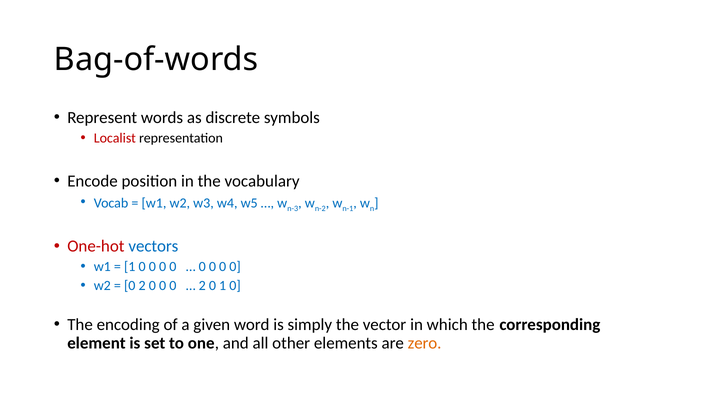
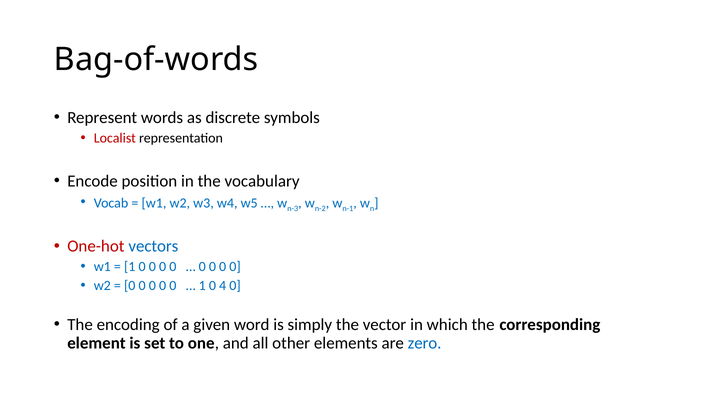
2 at (142, 286): 2 -> 0
2 at (202, 286): 2 -> 1
0 1: 1 -> 4
zero colour: orange -> blue
